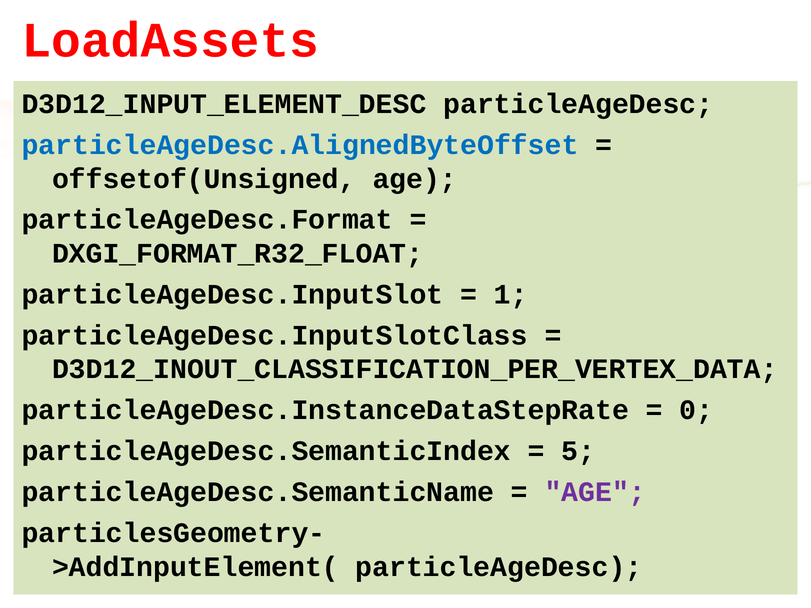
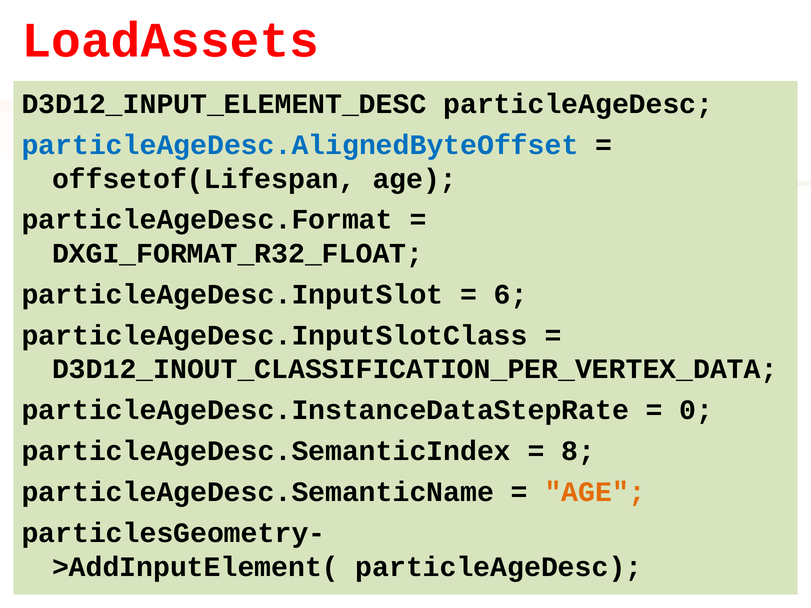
offsetof(Unsigned: offsetof(Unsigned -> offsetof(Lifespan
1: 1 -> 6
5: 5 -> 8
AGE at (595, 492) colour: purple -> orange
